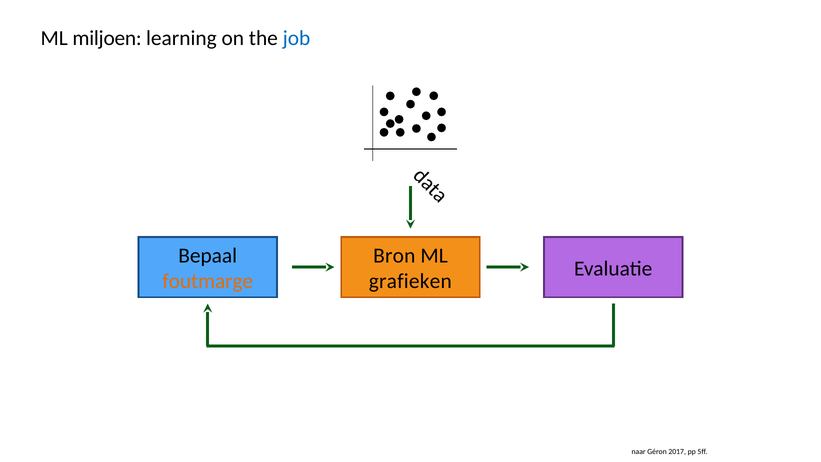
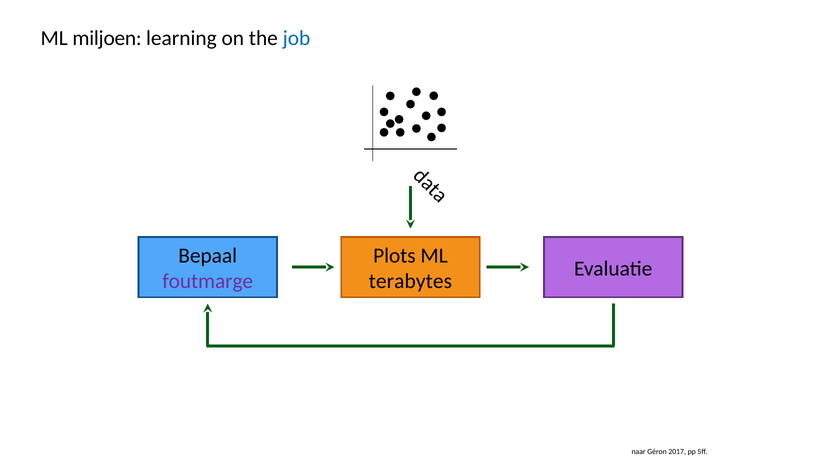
Bron: Bron -> Plots
foutmarge colour: orange -> purple
grafieken: grafieken -> terabytes
